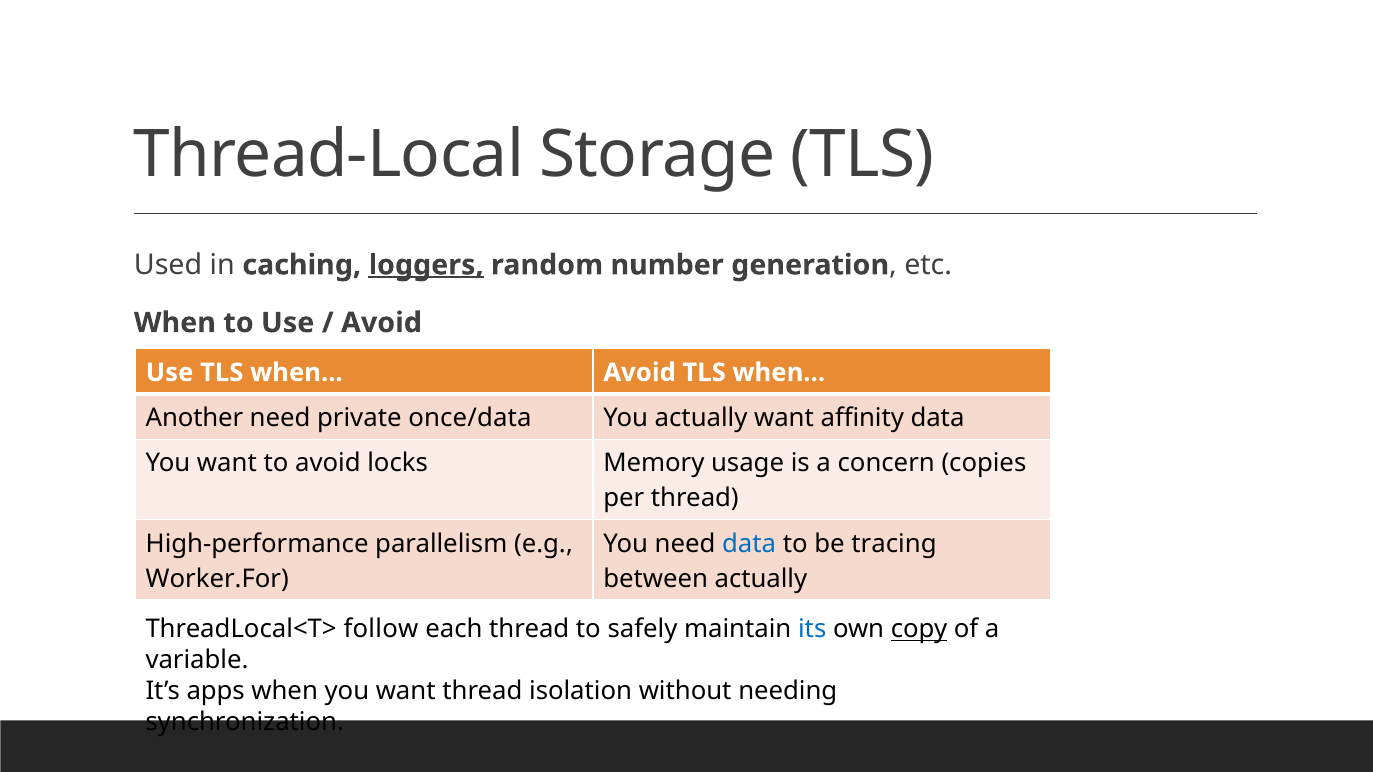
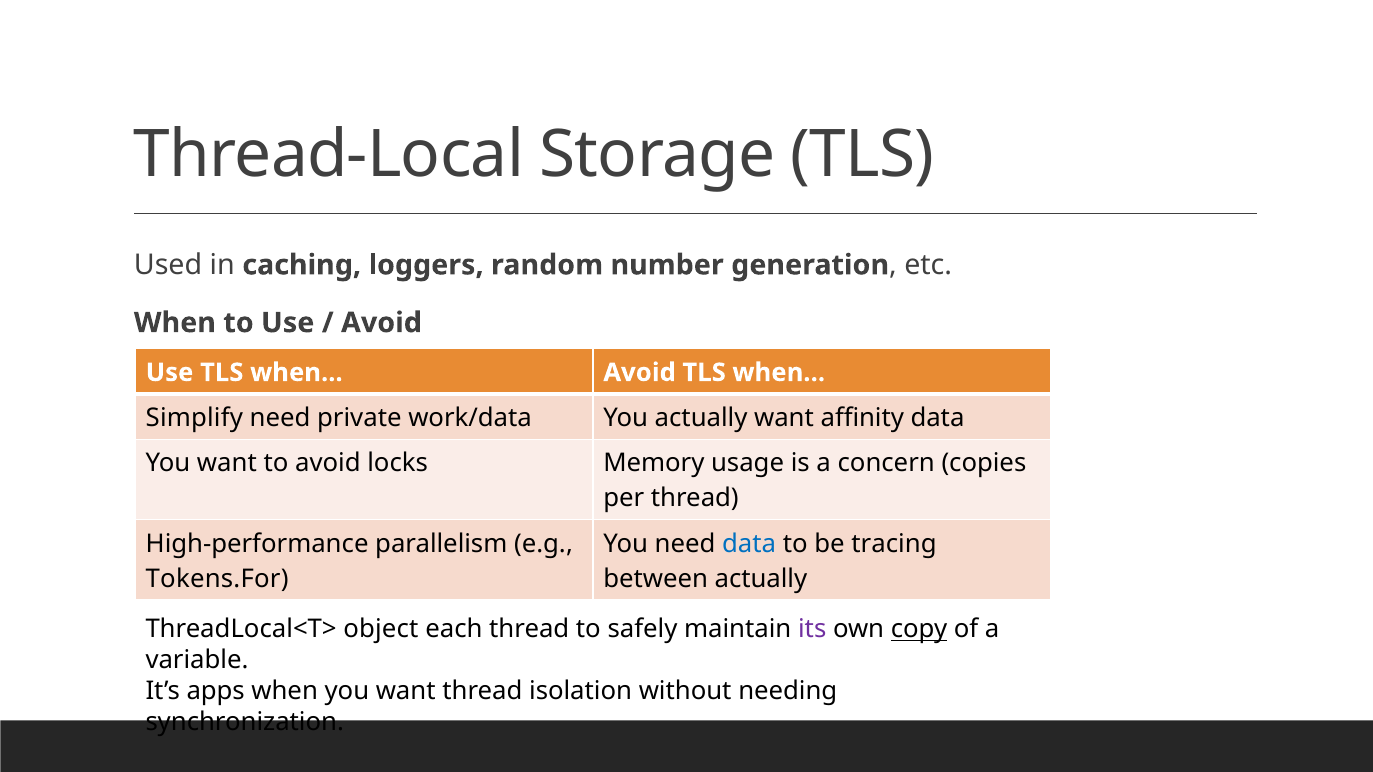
loggers underline: present -> none
Another: Another -> Simplify
once/data: once/data -> work/data
Worker.For: Worker.For -> Tokens.For
follow: follow -> object
its colour: blue -> purple
